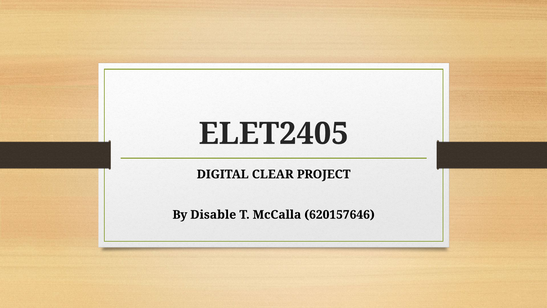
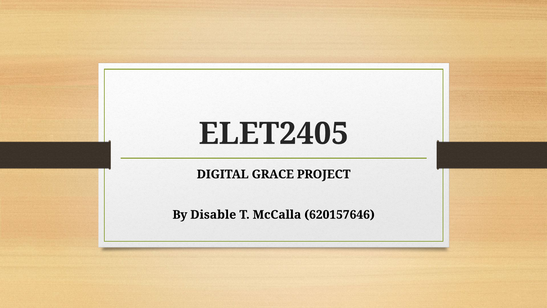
CLEAR: CLEAR -> GRACE
